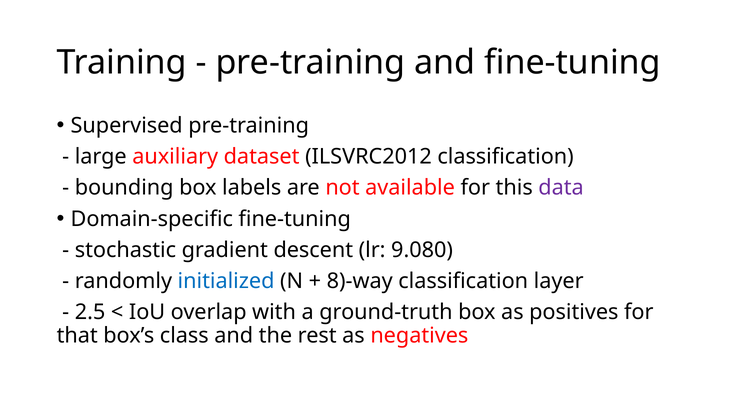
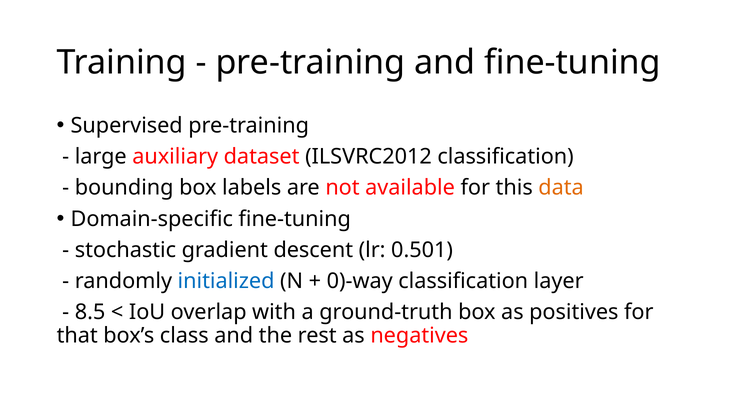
data colour: purple -> orange
9.080: 9.080 -> 0.501
8)-way: 8)-way -> 0)-way
2.5: 2.5 -> 8.5
